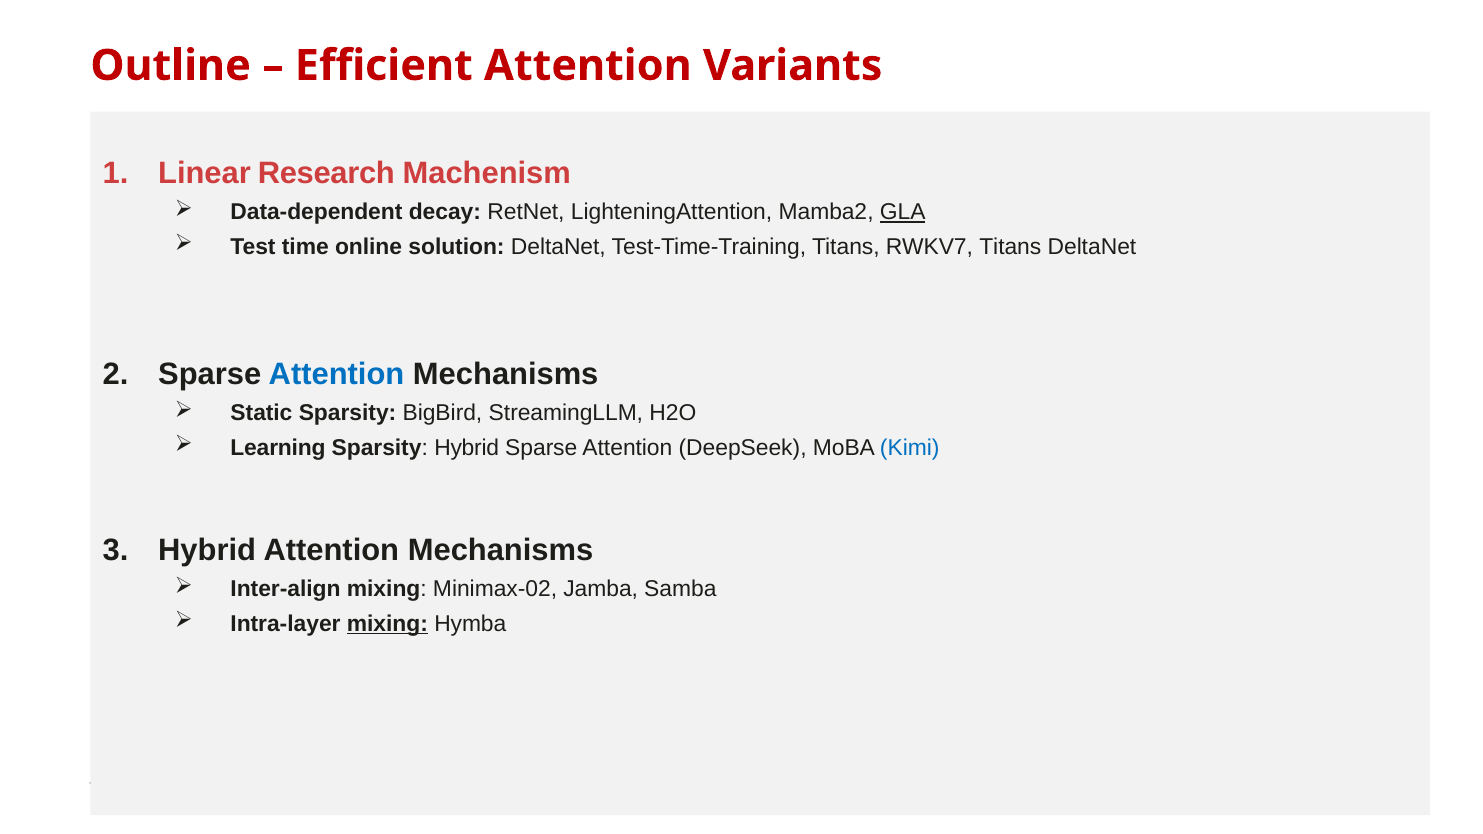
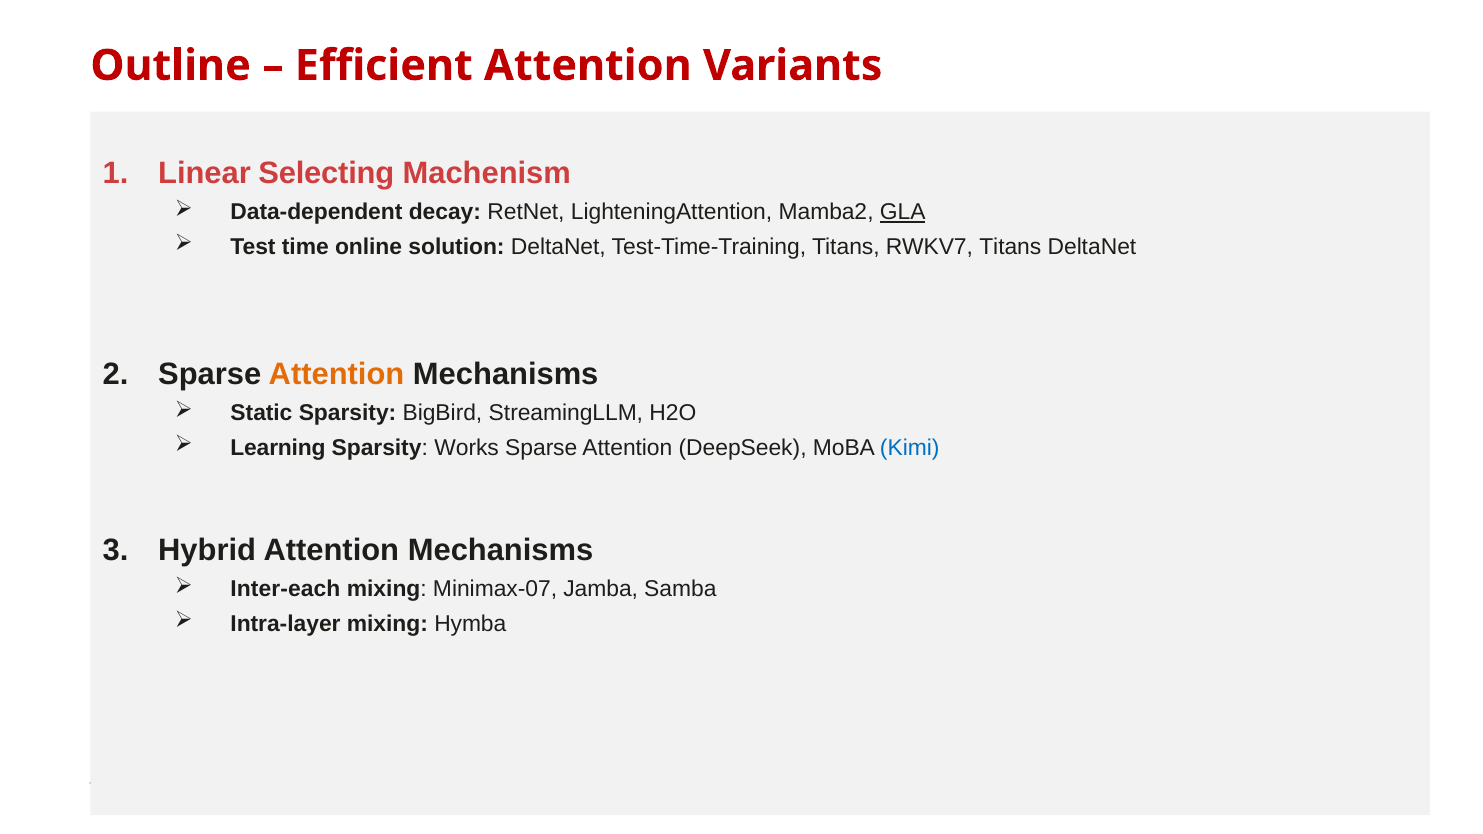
Research: Research -> Selecting
Attention at (337, 374) colour: blue -> orange
Sparsity Hybrid: Hybrid -> Works
Inter-align: Inter-align -> Inter-each
Minimax-02: Minimax-02 -> Minimax-07
mixing at (387, 624) underline: present -> none
